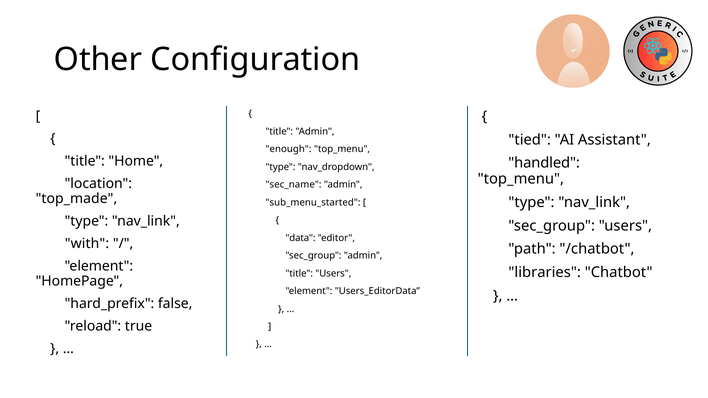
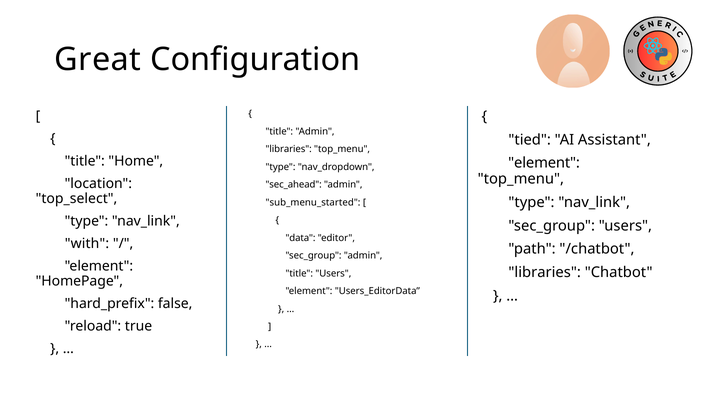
Other: Other -> Great
enough at (289, 149): enough -> libraries
handled at (544, 163): handled -> element
sec_name: sec_name -> sec_ahead
top_made: top_made -> top_select
